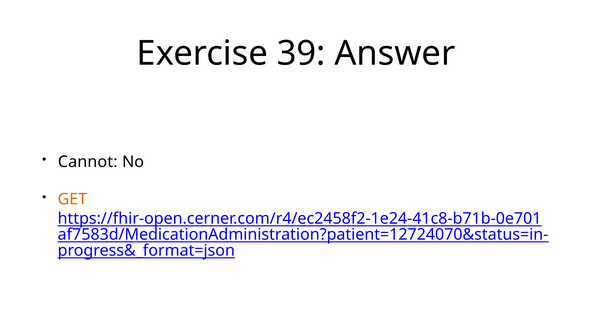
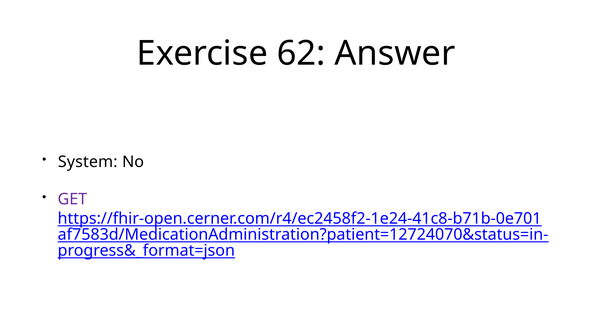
39: 39 -> 62
Cannot: Cannot -> System
GET colour: orange -> purple
